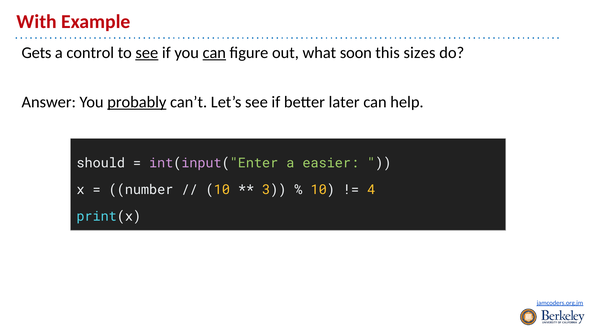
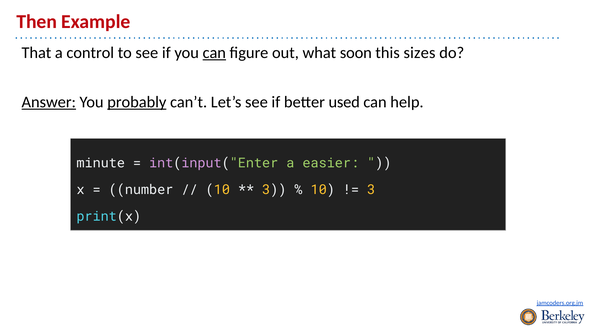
With: With -> Then
Gets: Gets -> That
see at (147, 53) underline: present -> none
Answer underline: none -> present
later: later -> used
should: should -> minute
4 at (371, 190): 4 -> 3
